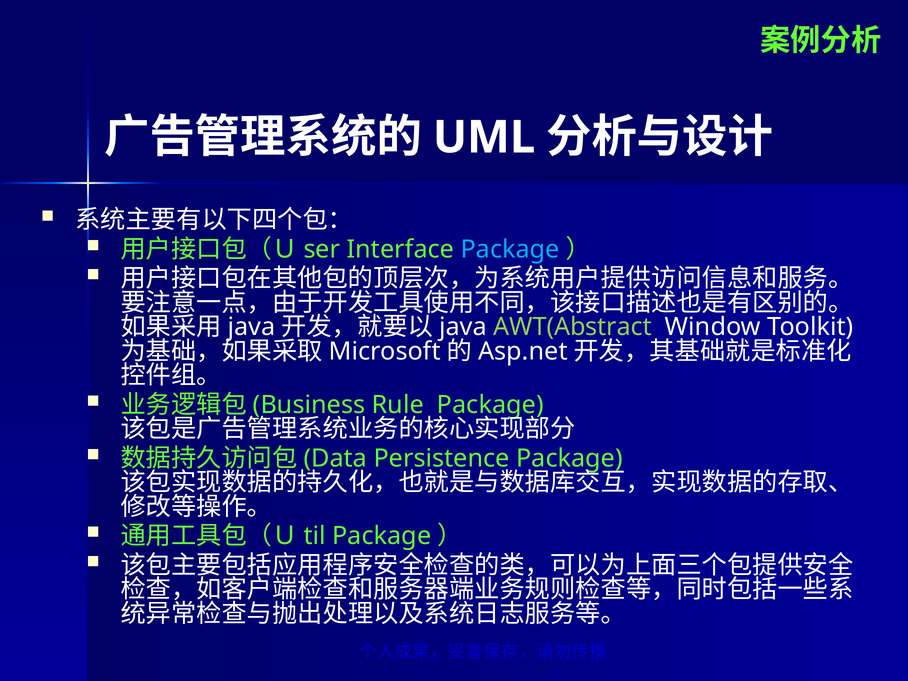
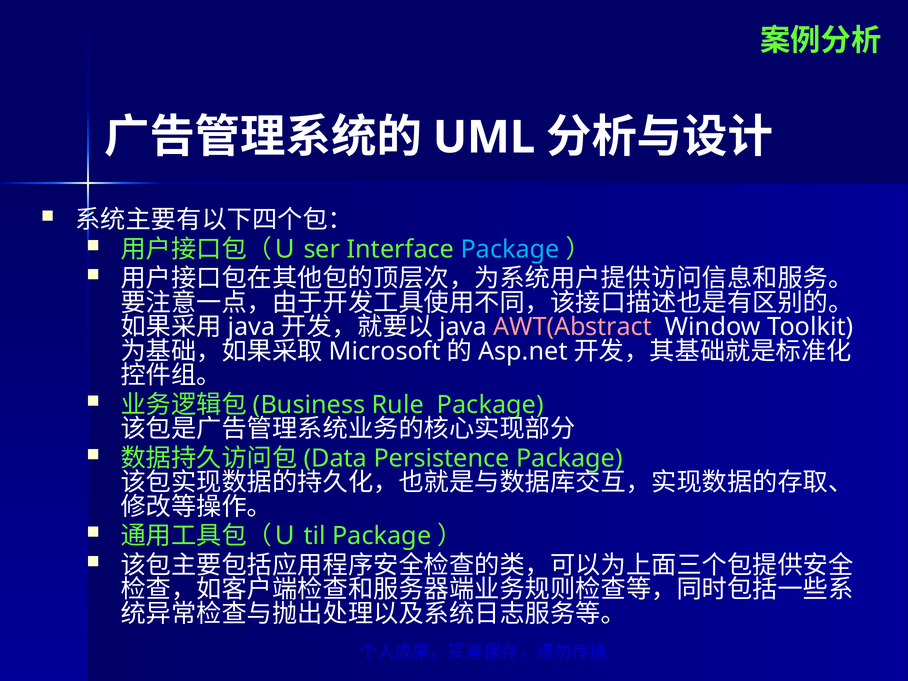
AWT(Abstract colour: light green -> pink
